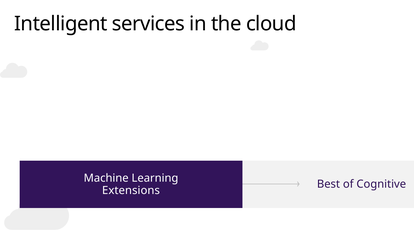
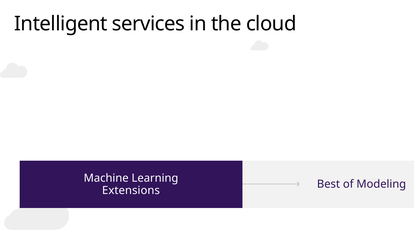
Cognitive: Cognitive -> Modeling
